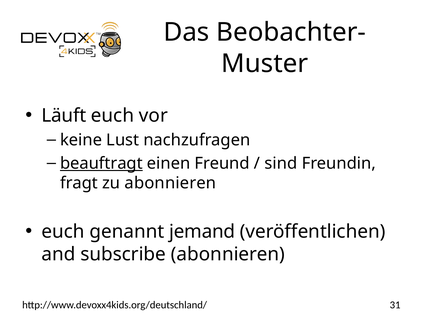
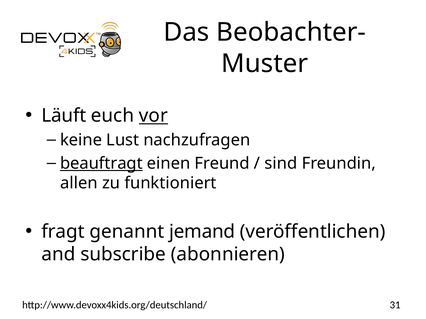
vor underline: none -> present
fragt: fragt -> allen
zu abonnieren: abonnieren -> funktioniert
euch at (63, 232): euch -> fragt
